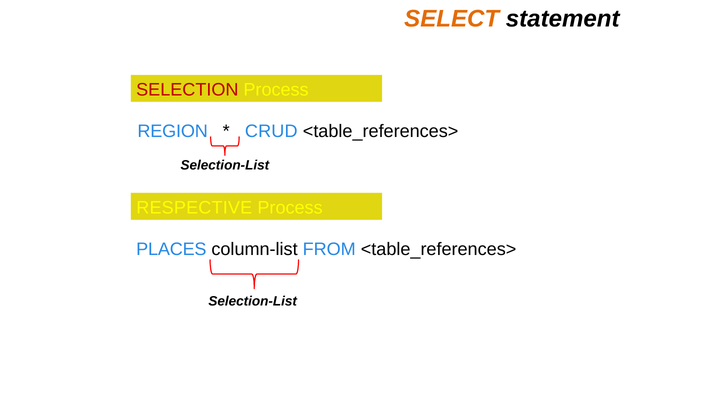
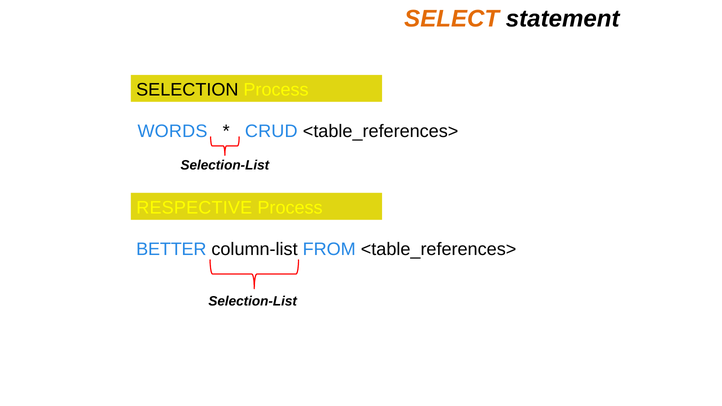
SELECTION colour: red -> black
REGION: REGION -> WORDS
PLACES: PLACES -> BETTER
